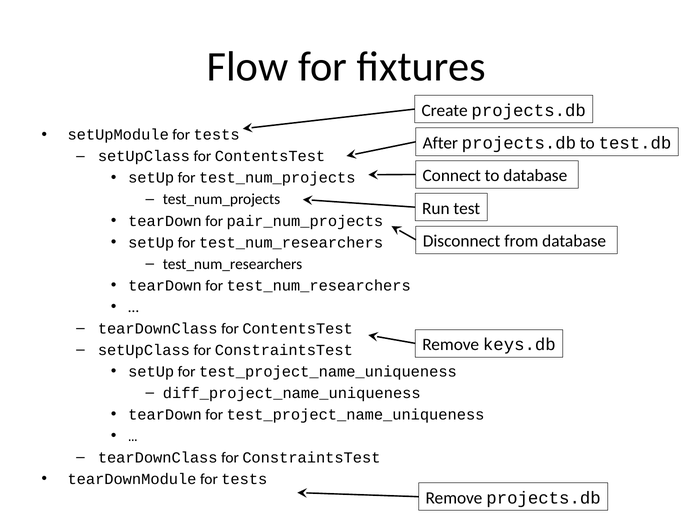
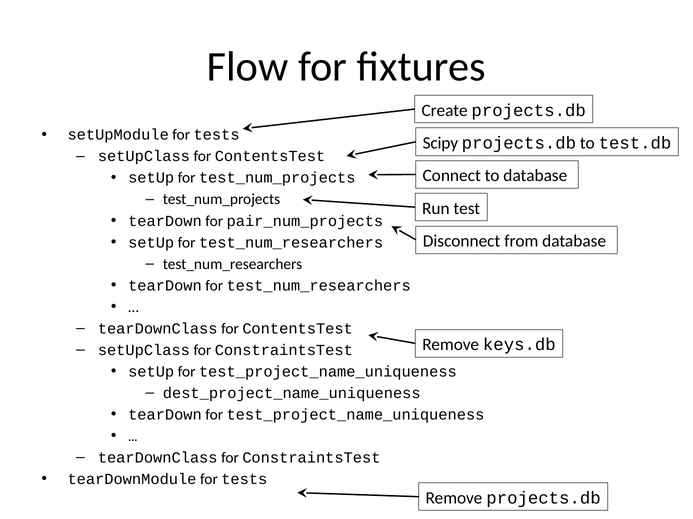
After: After -> Scipy
diff_project_name_uniqueness: diff_project_name_uniqueness -> dest_project_name_uniqueness
